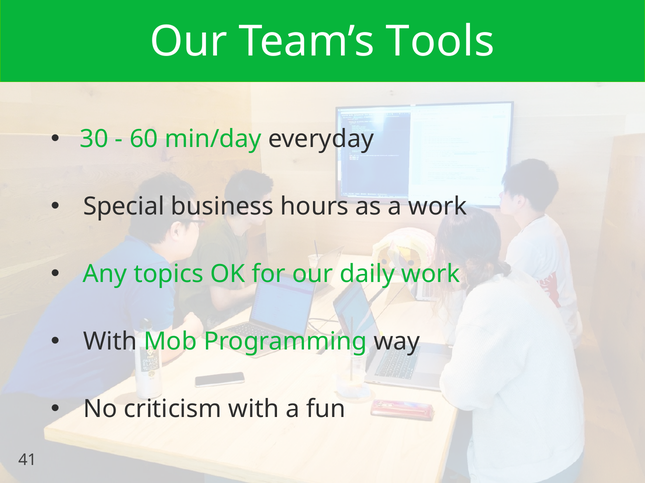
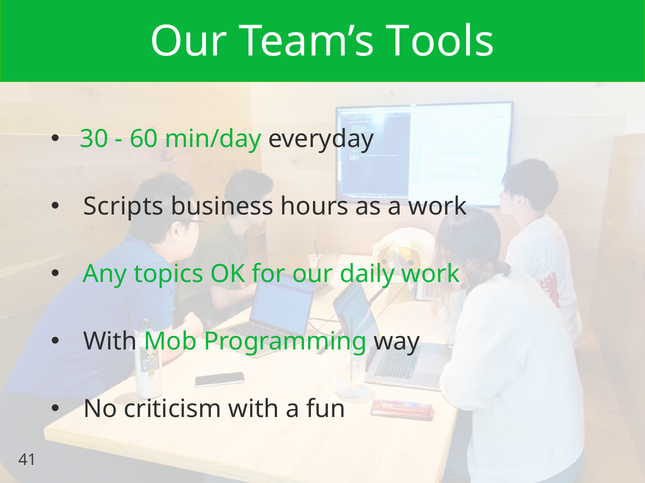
Special: Special -> Scripts
